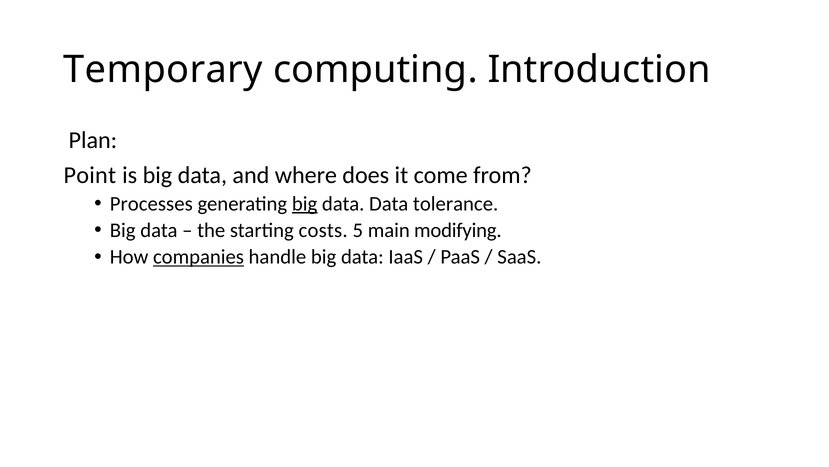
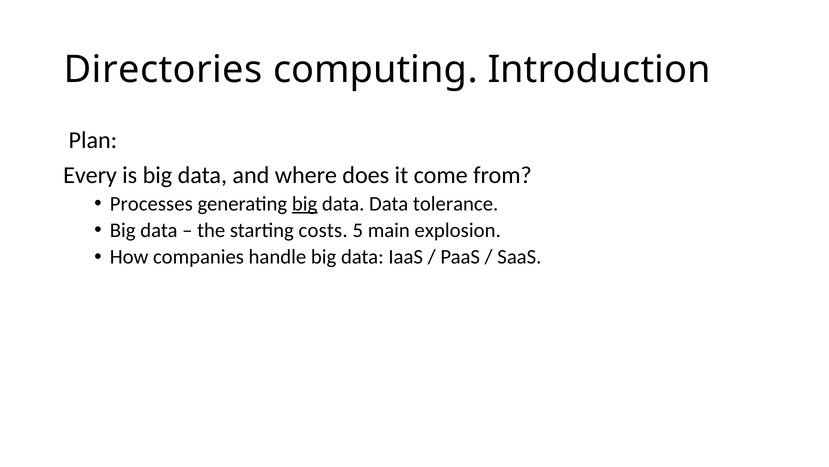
Temporary: Temporary -> Directories
Point: Point -> Every
modifying: modifying -> explosion
companies underline: present -> none
